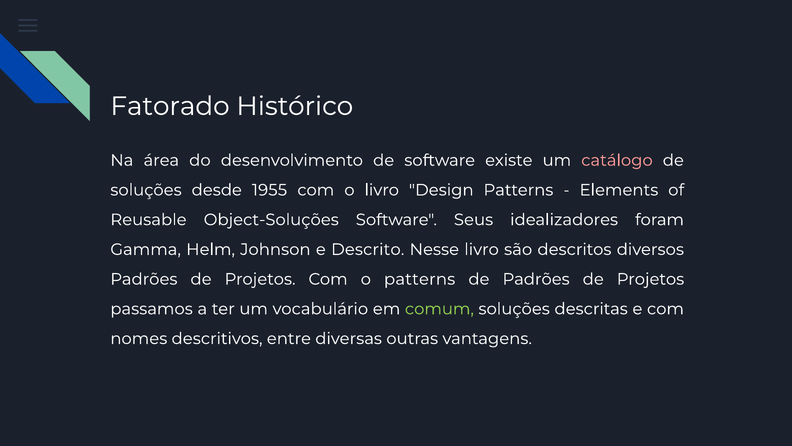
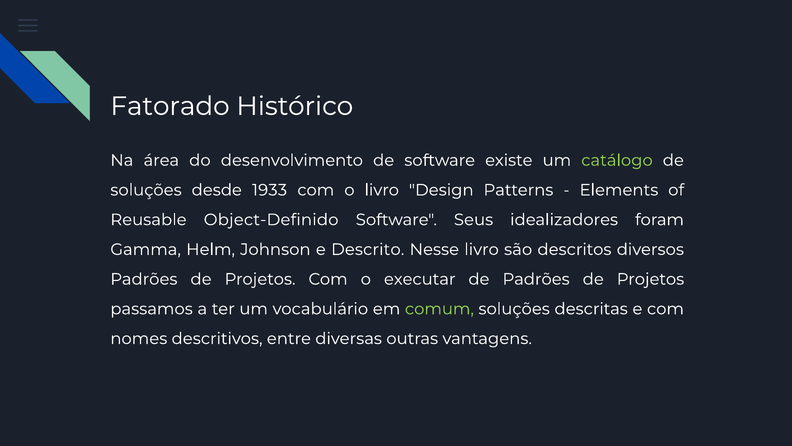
catálogo colour: pink -> light green
1955: 1955 -> 1933
Object-Soluções: Object-Soluções -> Object-Definido
o patterns: patterns -> executar
